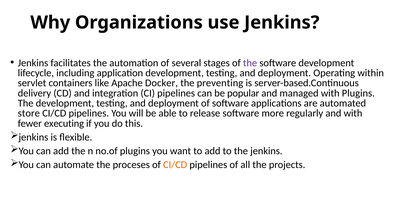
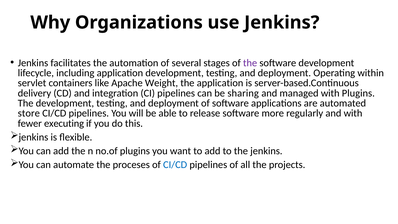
Docker: Docker -> Weight
the preventing: preventing -> application
popular: popular -> sharing
CI/CD at (175, 165) colour: orange -> blue
